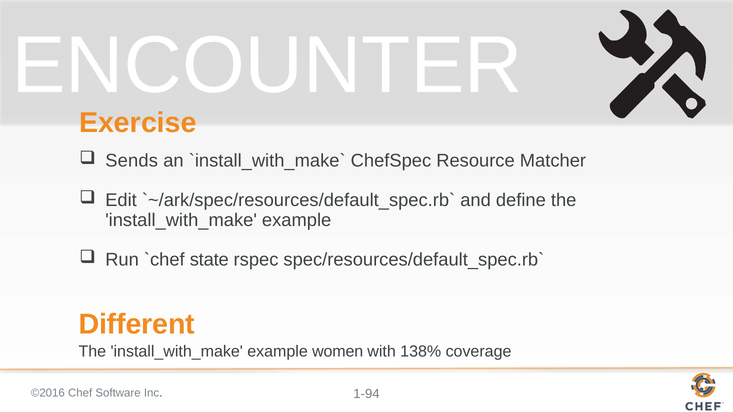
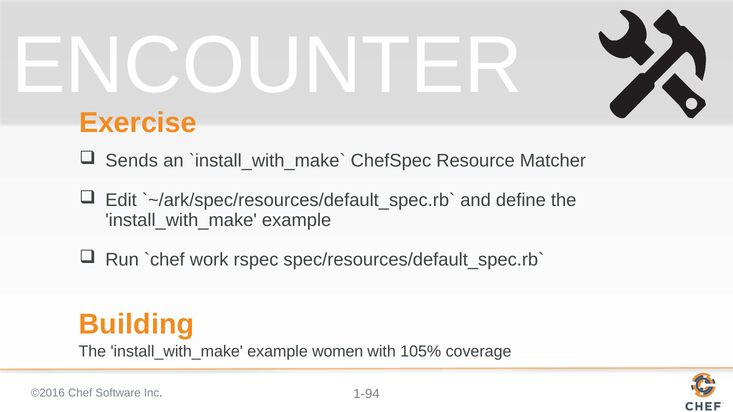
state: state -> work
Different: Different -> Building
138%: 138% -> 105%
